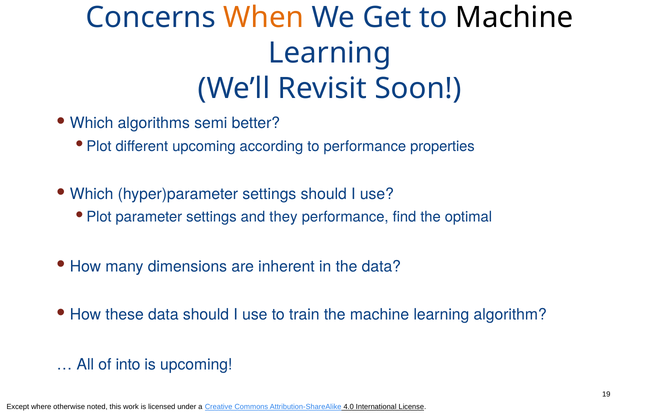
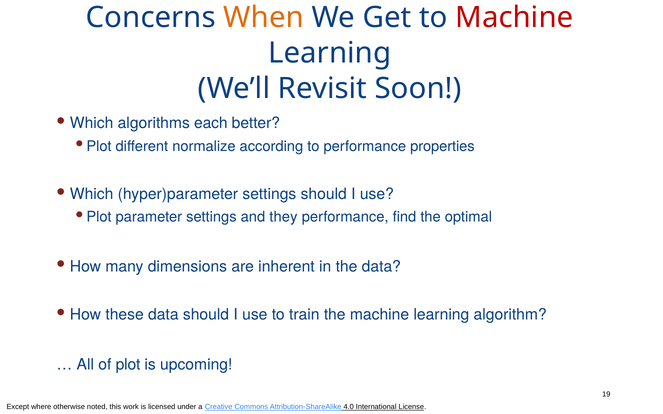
Machine at (514, 18) colour: black -> red
semi: semi -> each
different upcoming: upcoming -> normalize
of into: into -> plot
